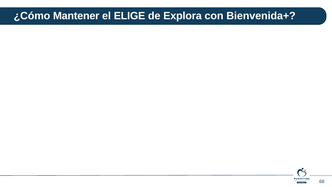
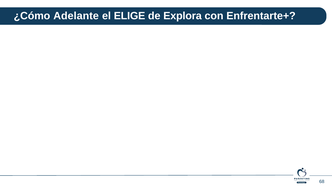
Mantener: Mantener -> Adelante
Bienvenida+: Bienvenida+ -> Enfrentarte+
